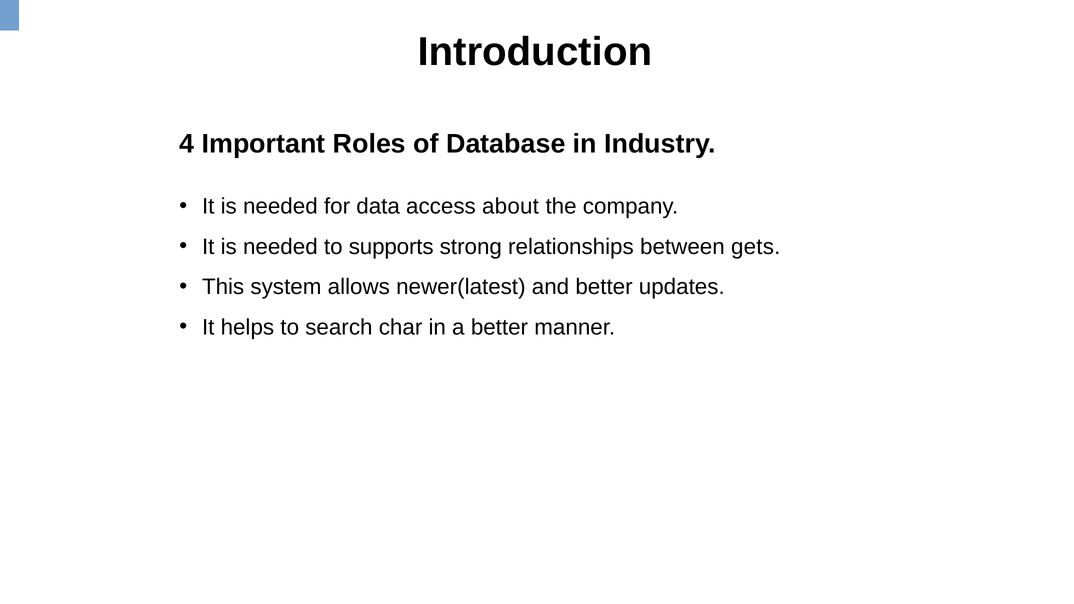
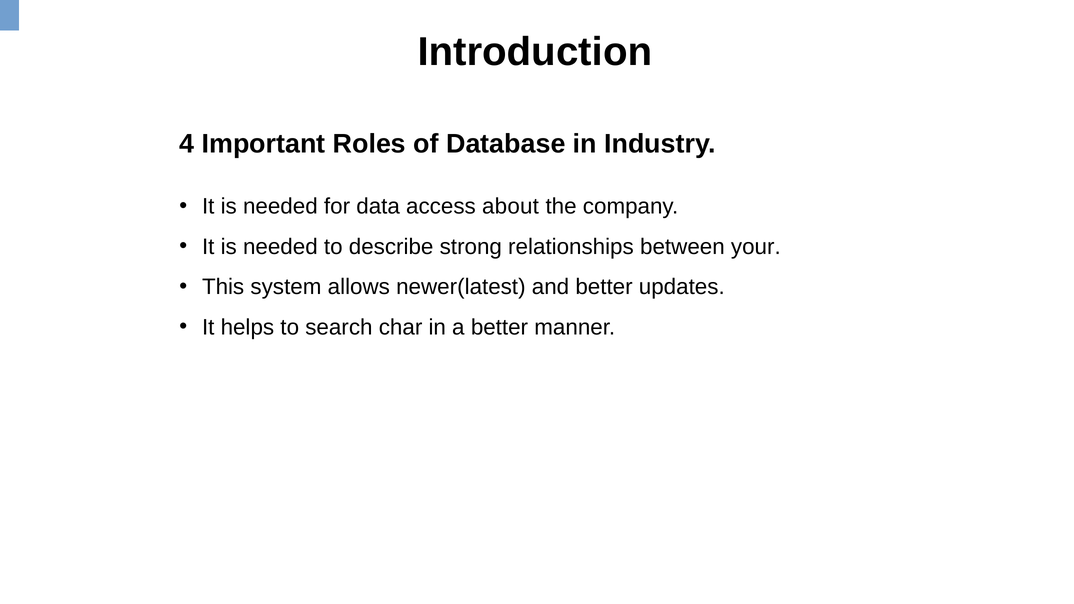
supports: supports -> describe
gets: gets -> your
